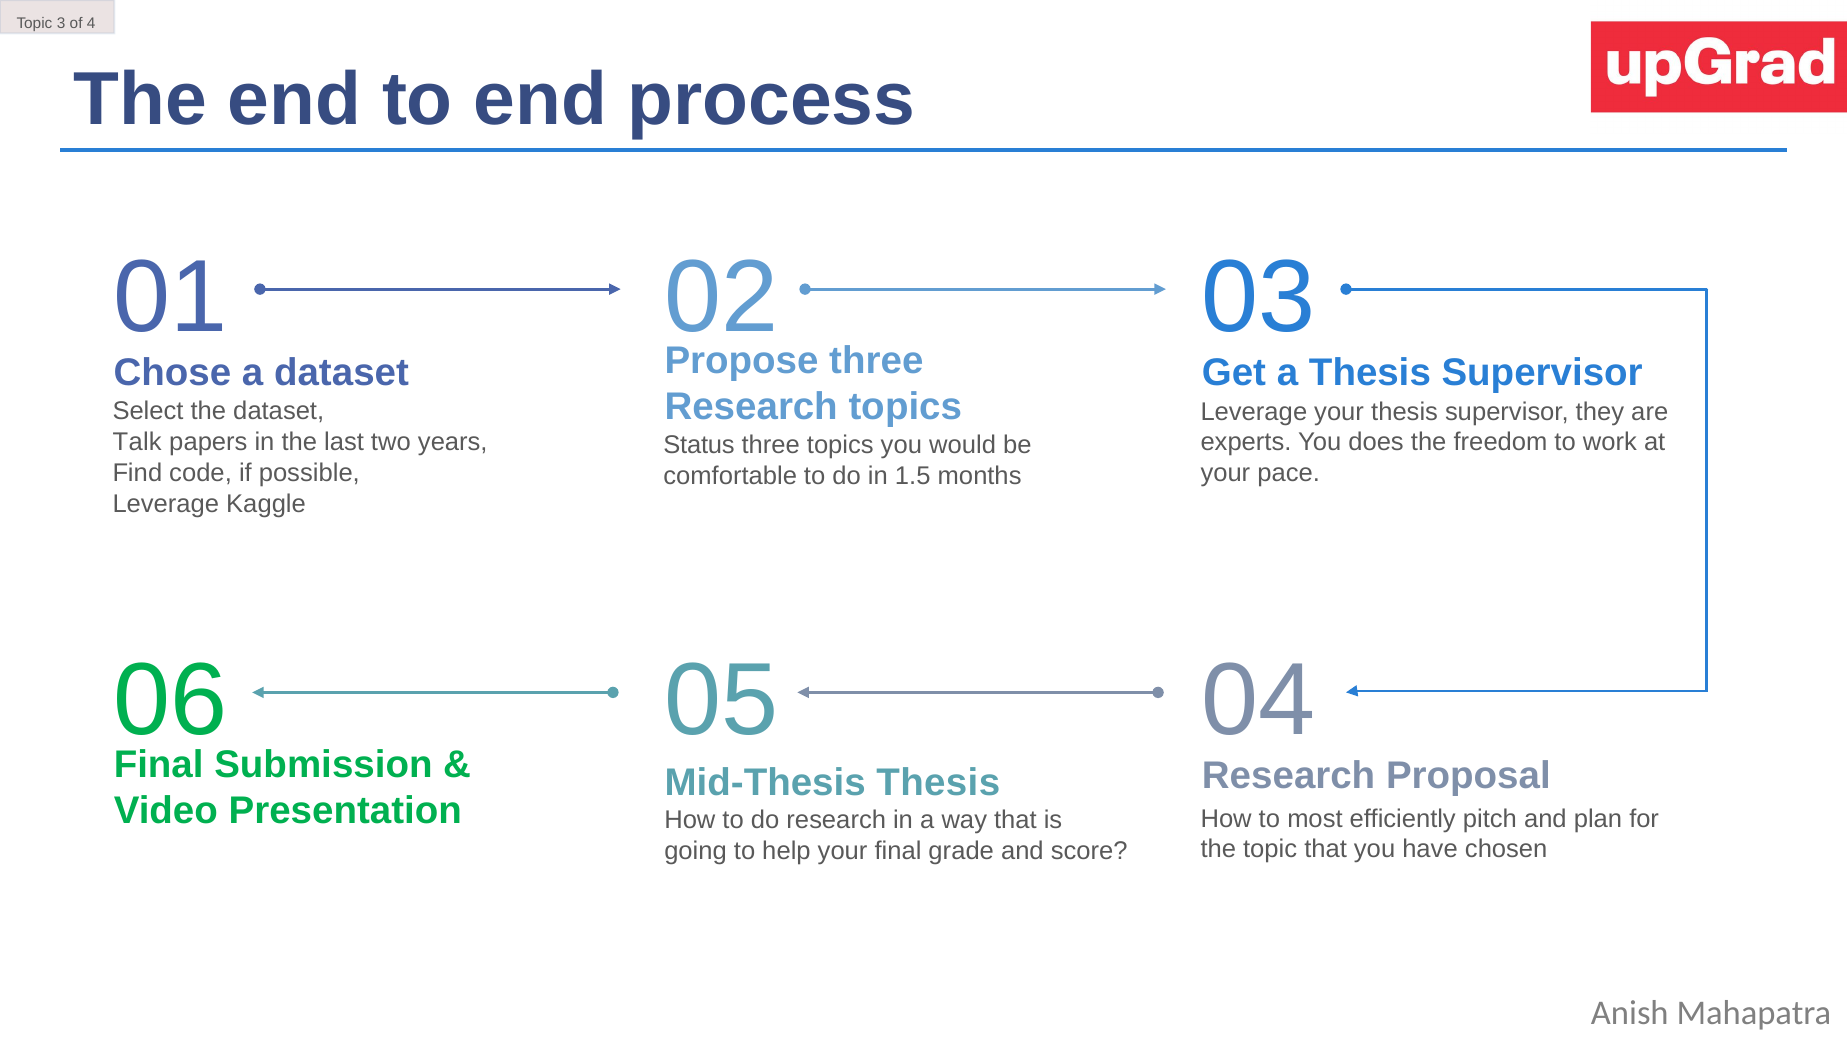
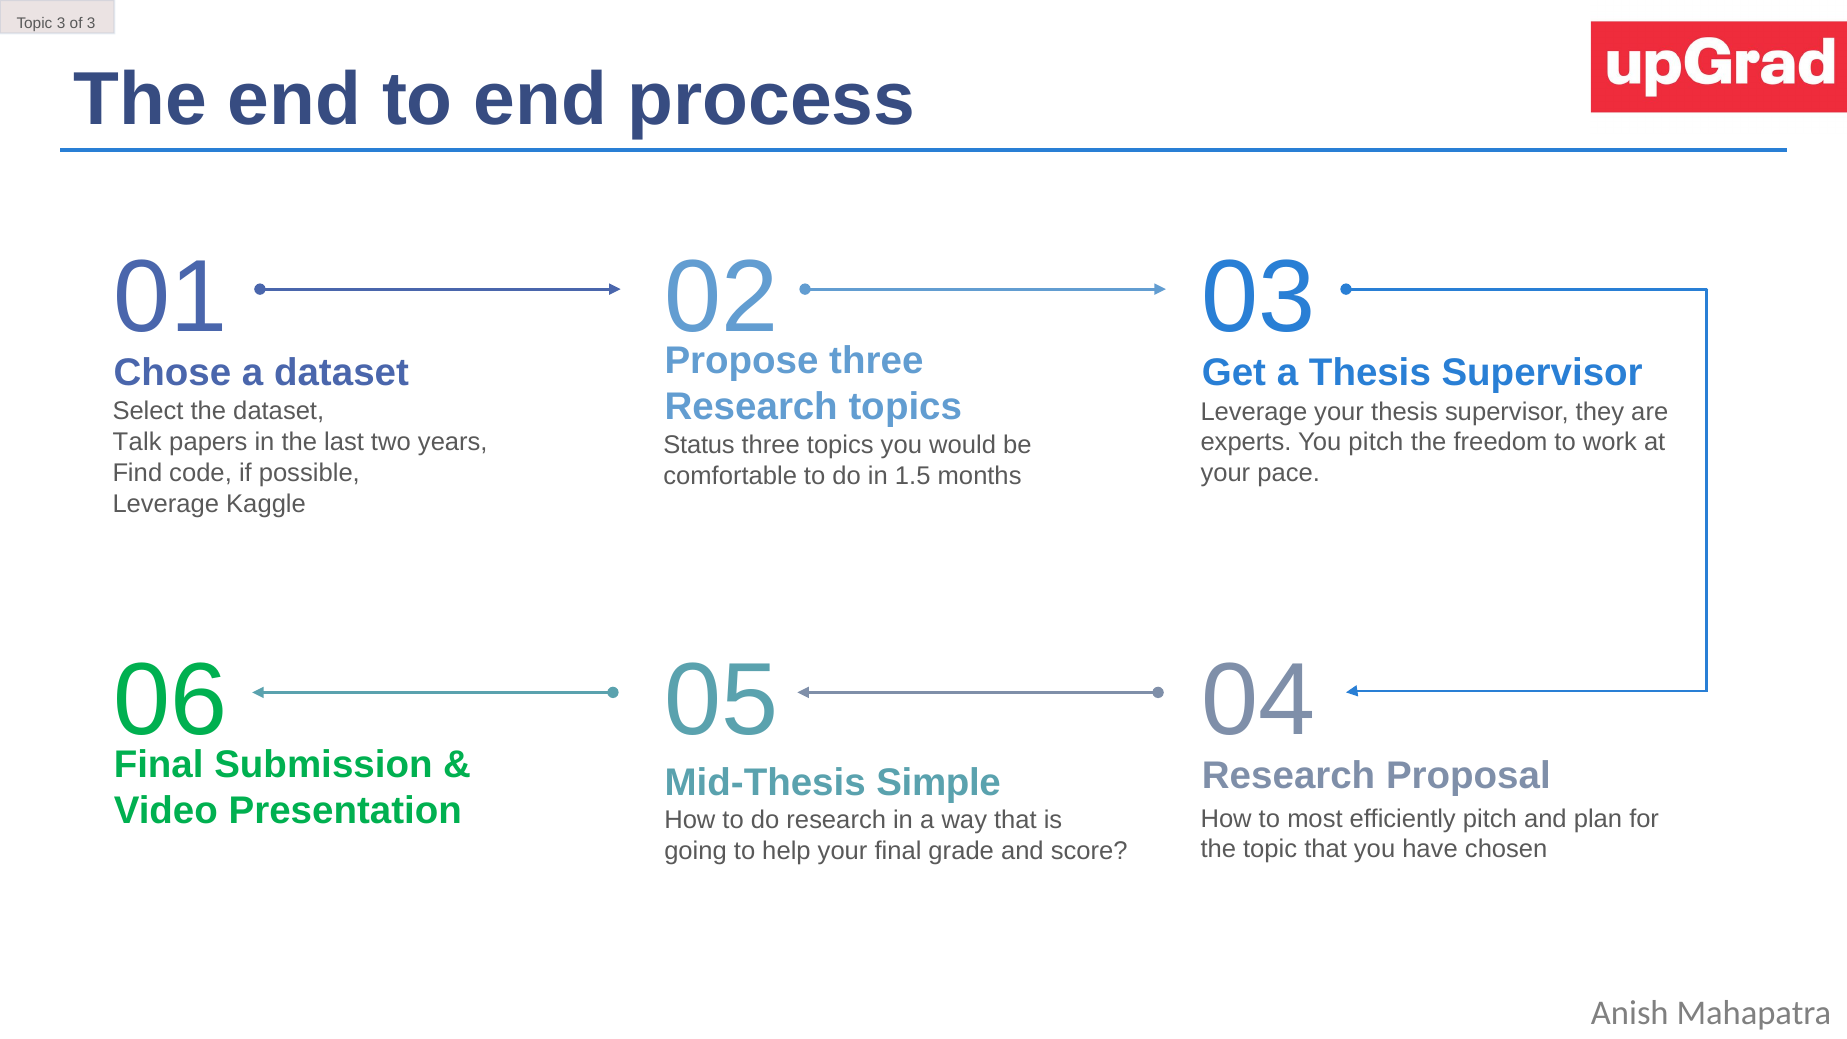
of 4: 4 -> 3
You does: does -> pitch
Mid-Thesis Thesis: Thesis -> Simple
